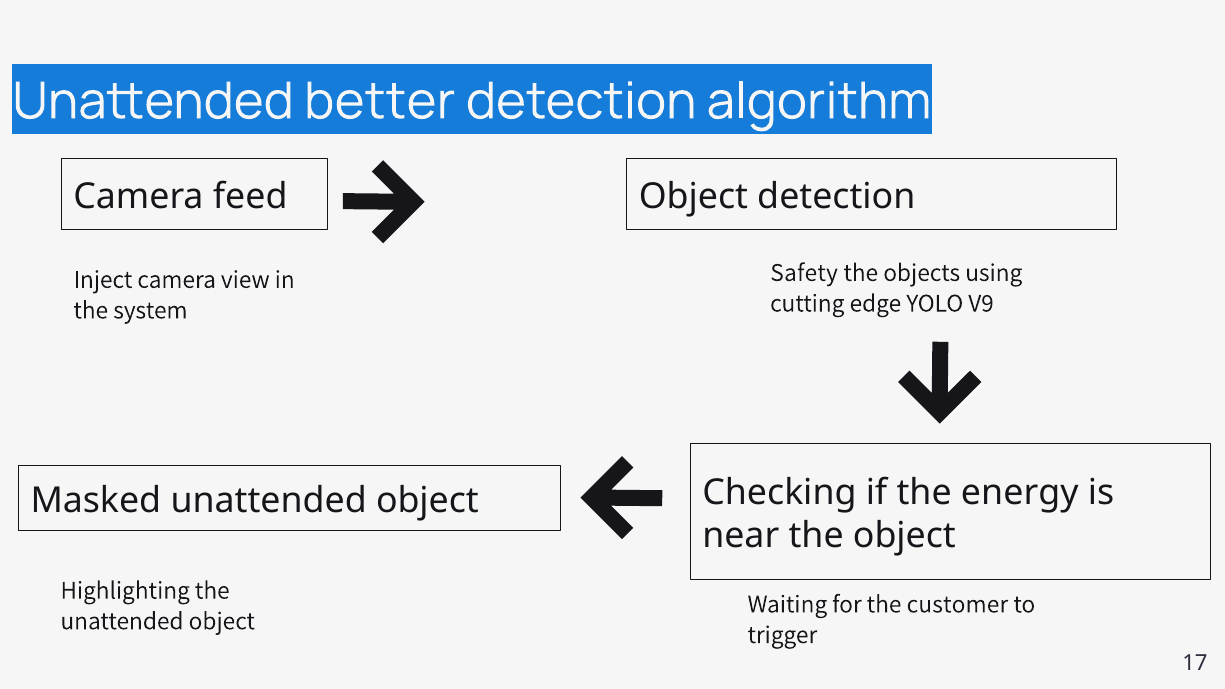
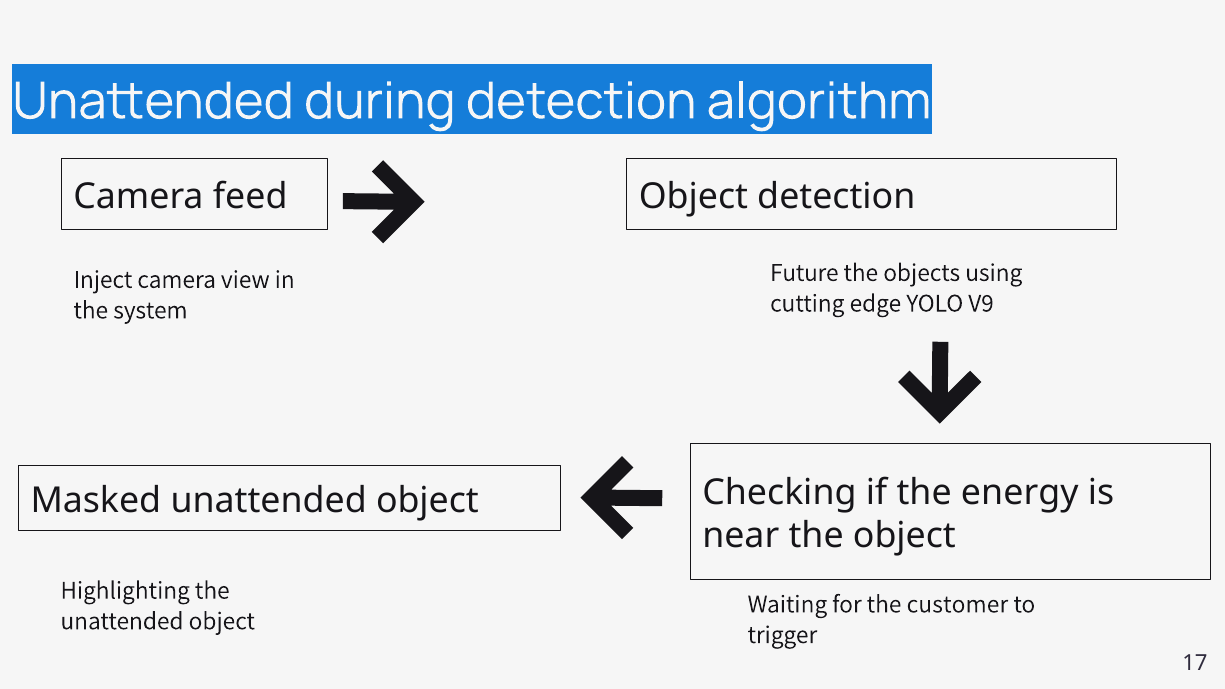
better: better -> during
Safety: Safety -> Future
